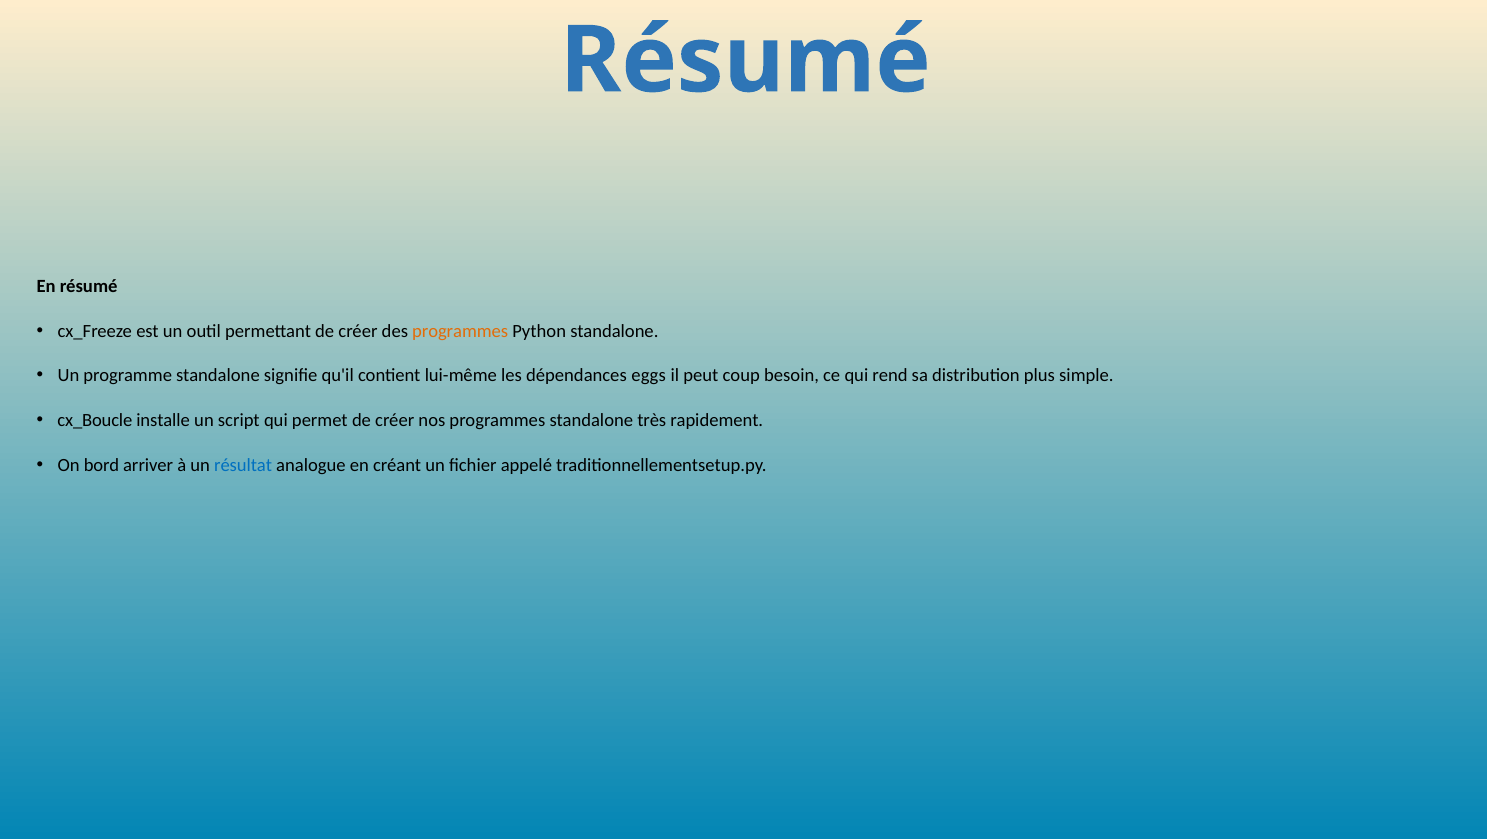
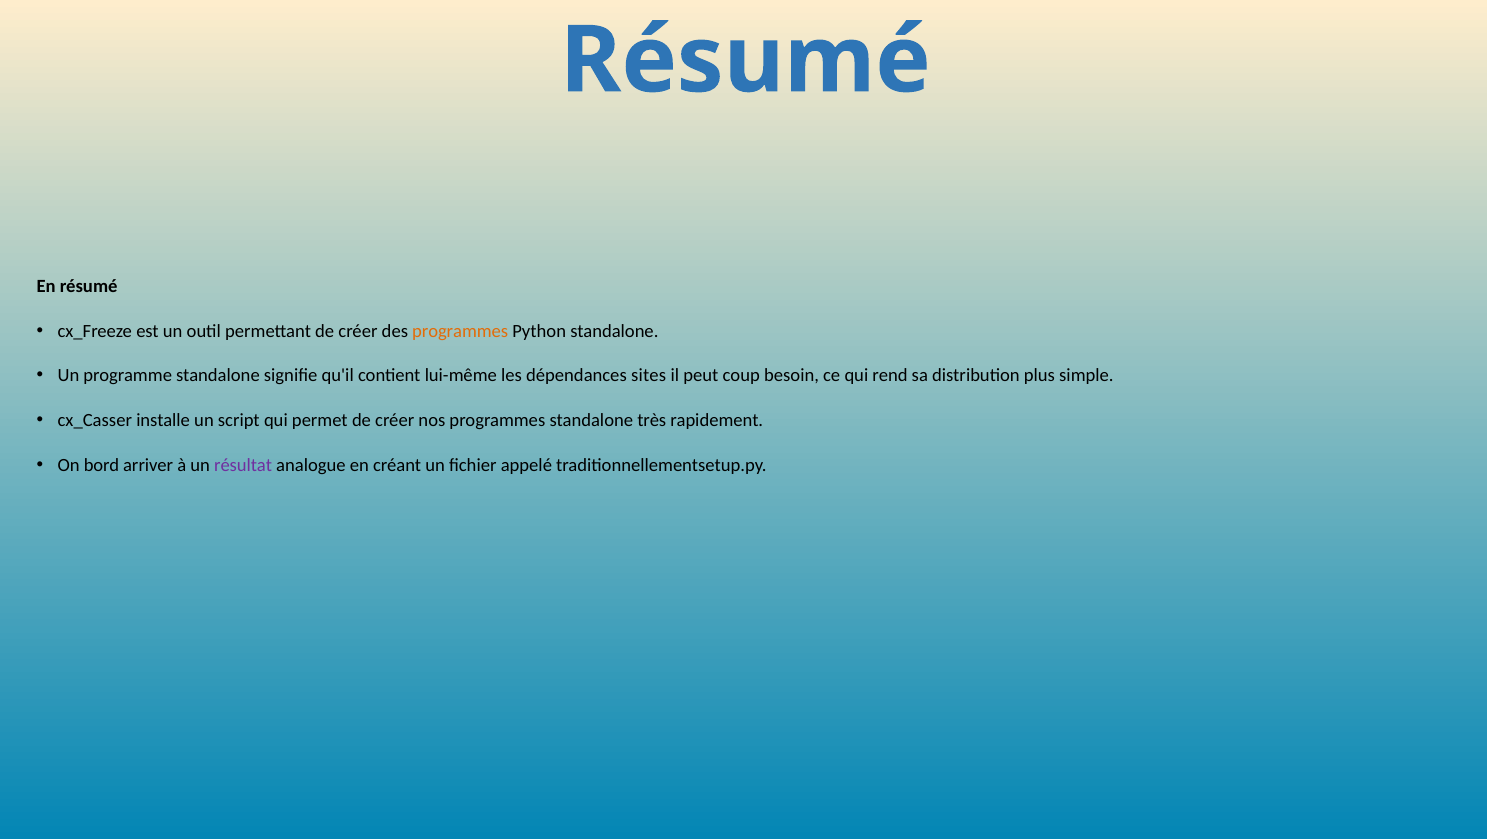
eggs: eggs -> sites
cx_Boucle: cx_Boucle -> cx_Casser
résultat colour: blue -> purple
